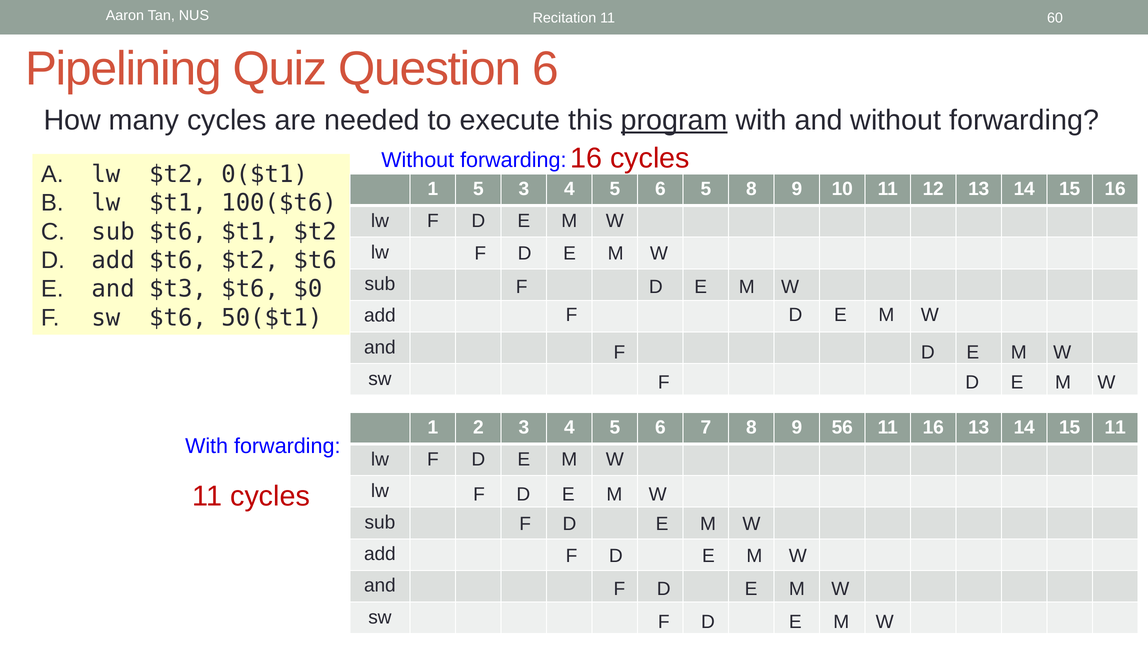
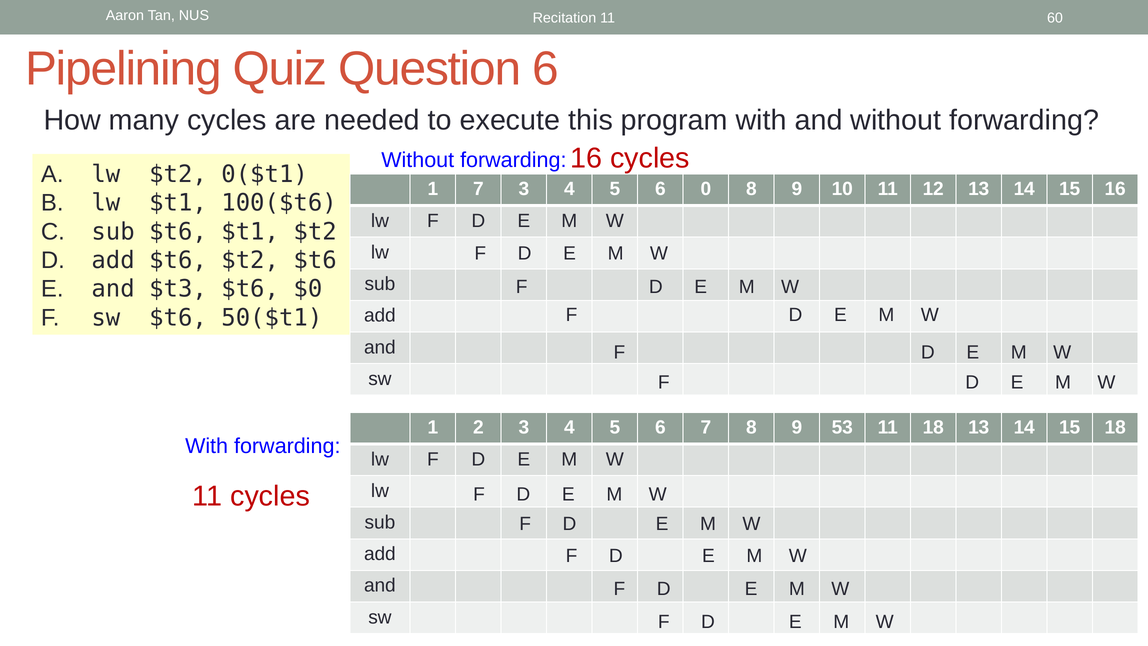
program underline: present -> none
1 5: 5 -> 7
6 5: 5 -> 0
56: 56 -> 53
11 16: 16 -> 18
15 11: 11 -> 18
